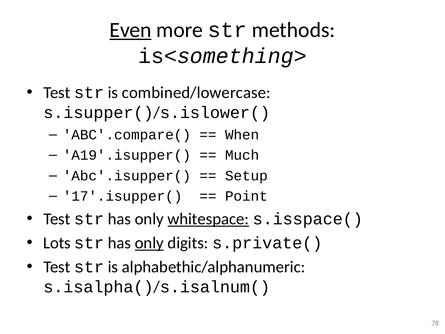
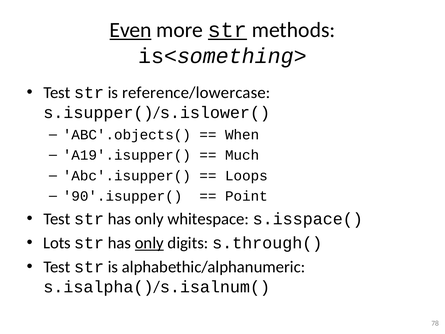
str at (227, 30) underline: none -> present
combined/lowercase: combined/lowercase -> reference/lowercase
ABC'.compare(: ABC'.compare( -> ABC'.objects(
Setup: Setup -> Loops
17'.isupper(: 17'.isupper( -> 90'.isupper(
whitespace underline: present -> none
s.private(: s.private( -> s.through(
